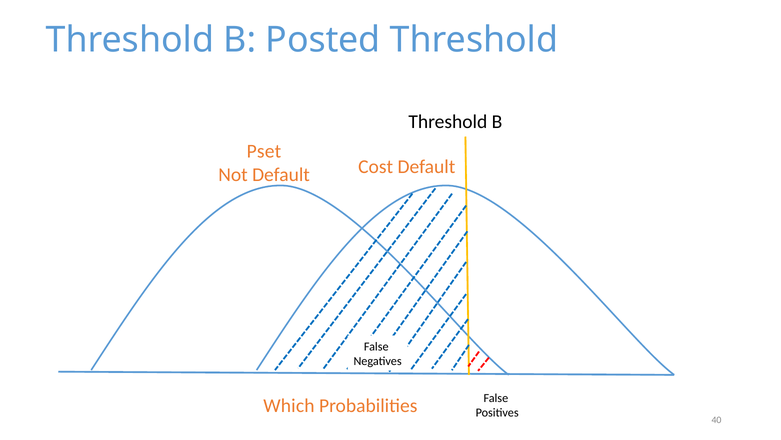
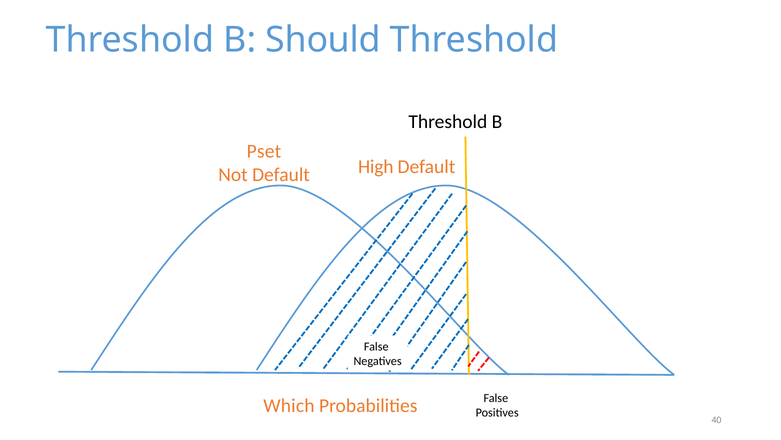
Posted: Posted -> Should
Cost: Cost -> High
